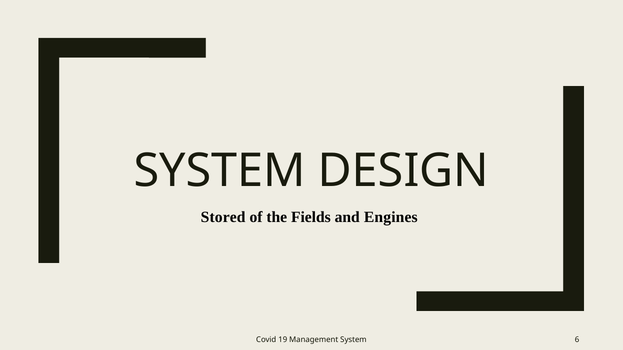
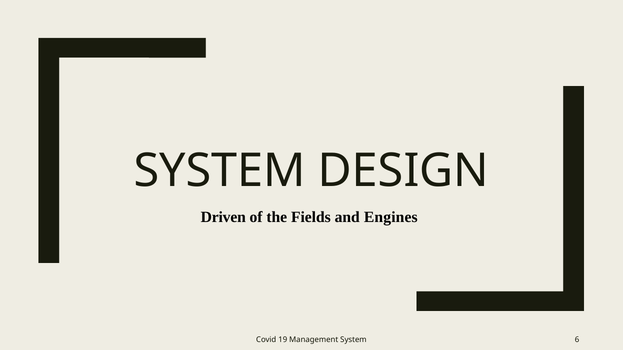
Stored: Stored -> Driven
